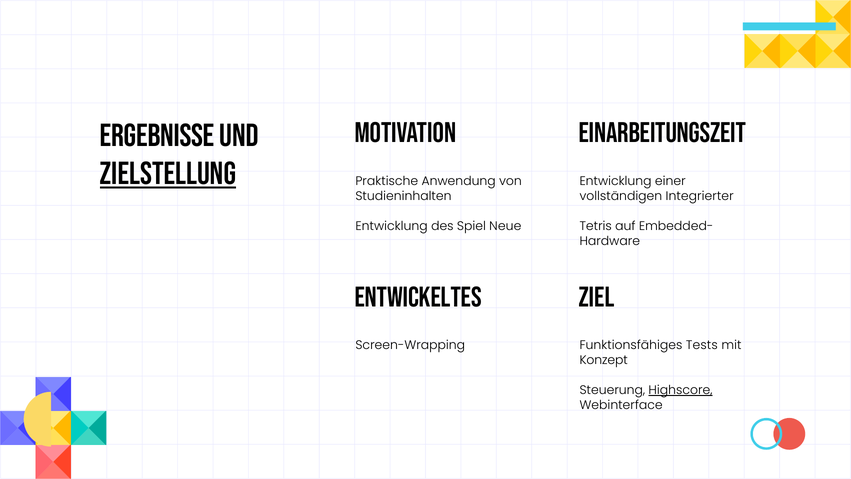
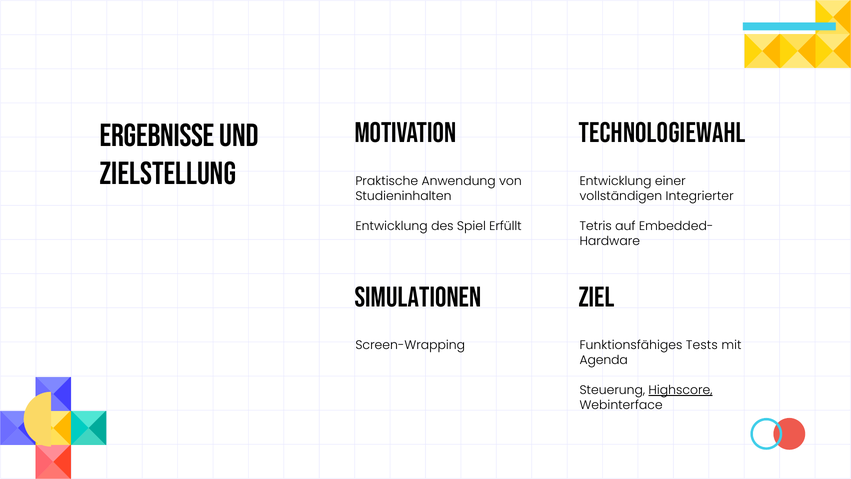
Einarbeitungszeit: Einarbeitungszeit -> Technologiewahl
Zielstellung underline: present -> none
Neue: Neue -> Erfüllt
Entwickeltes: Entwickeltes -> Simulationen
Konzept: Konzept -> Agenda
